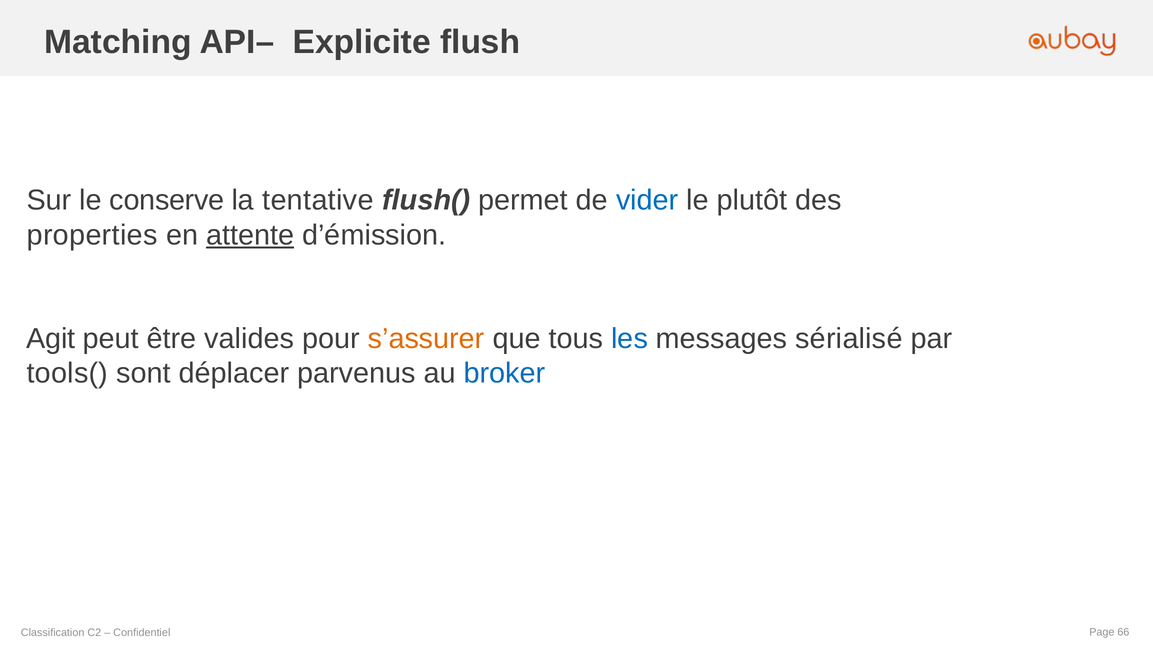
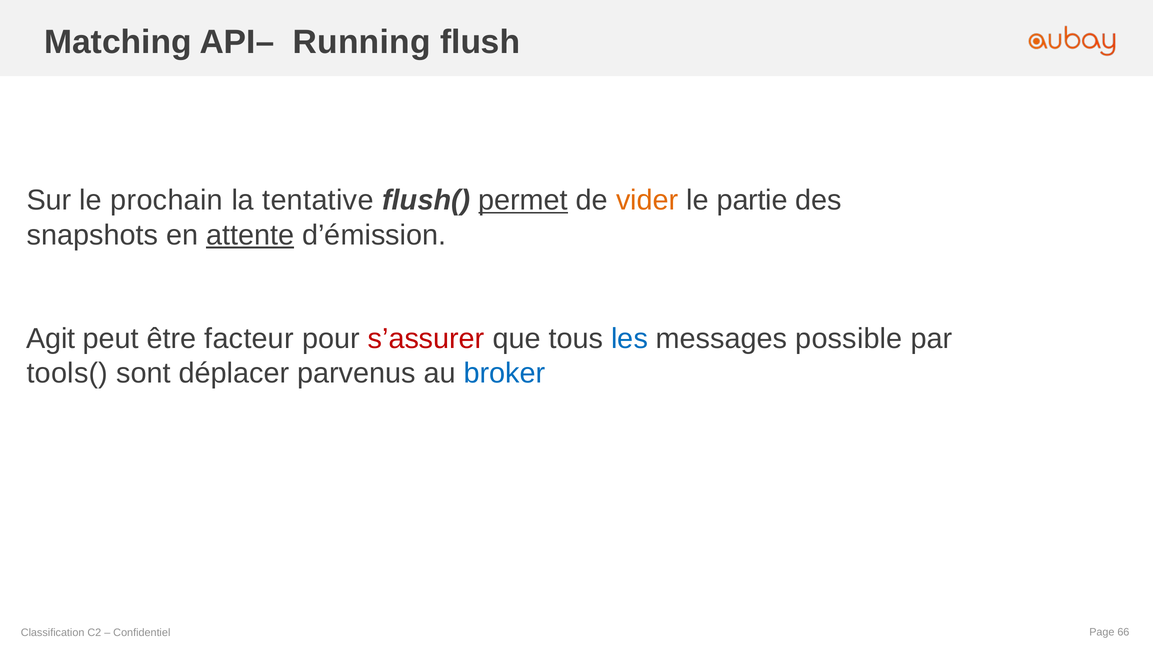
Explicite: Explicite -> Running
conserve: conserve -> prochain
permet underline: none -> present
vider colour: blue -> orange
plutôt: plutôt -> partie
properties: properties -> snapshots
valides: valides -> facteur
s’assurer colour: orange -> red
sérialisé: sérialisé -> possible
